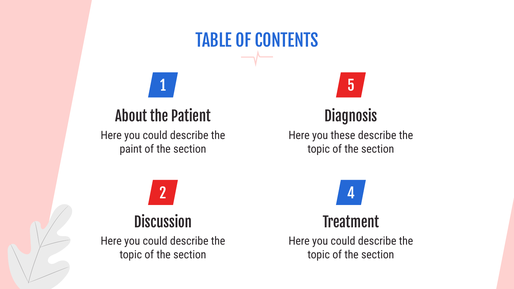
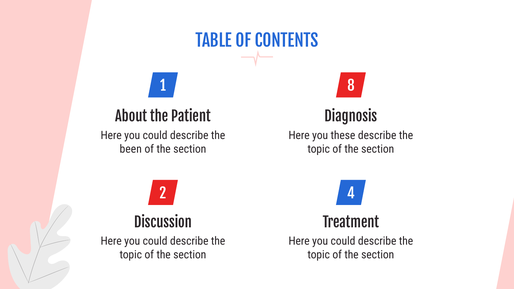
5: 5 -> 8
paint: paint -> been
